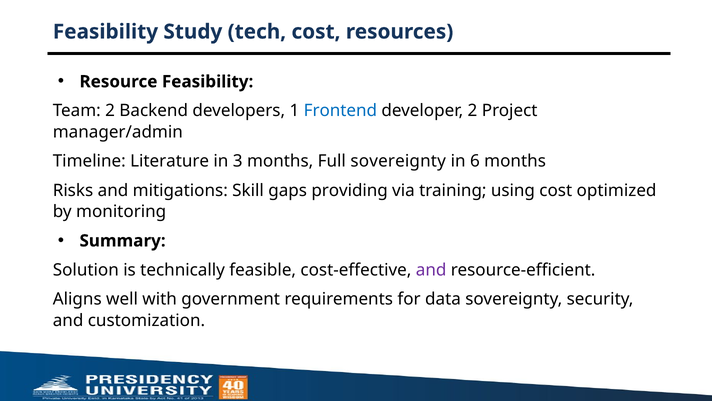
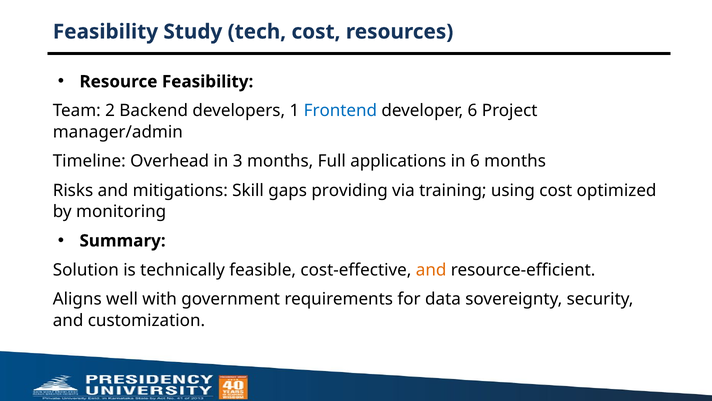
developer 2: 2 -> 6
Literature: Literature -> Overhead
Full sovereignty: sovereignty -> applications
and at (431, 270) colour: purple -> orange
